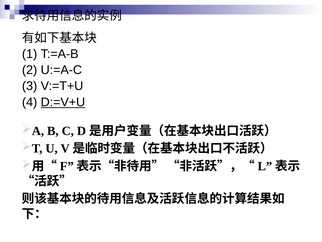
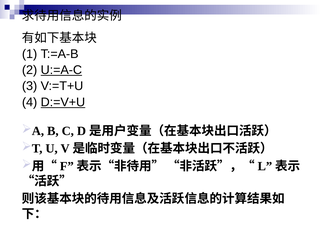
U:=A-C underline: none -> present
